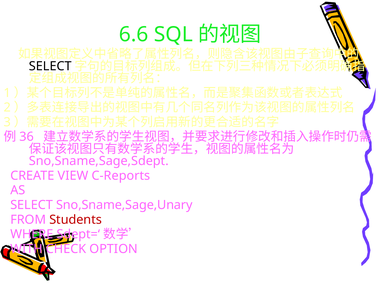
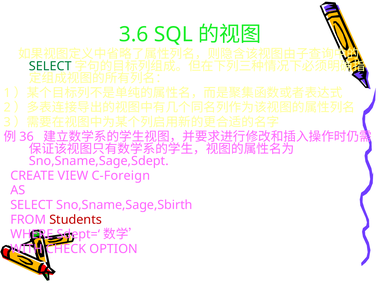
6.6: 6.6 -> 3.6
SELECT at (50, 66) colour: black -> green
C-Reports: C-Reports -> C-Foreign
Sno,Sname,Sage,Unary: Sno,Sname,Sage,Unary -> Sno,Sname,Sage,Sbirth
